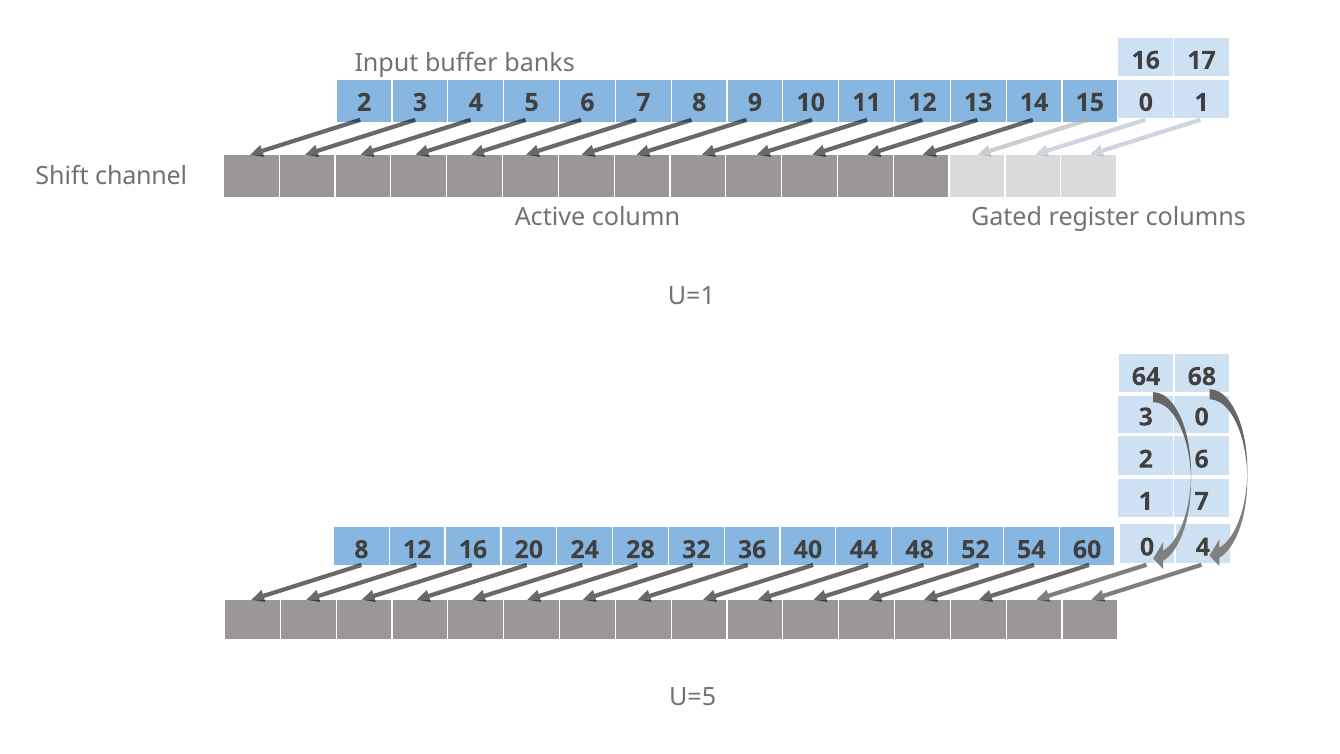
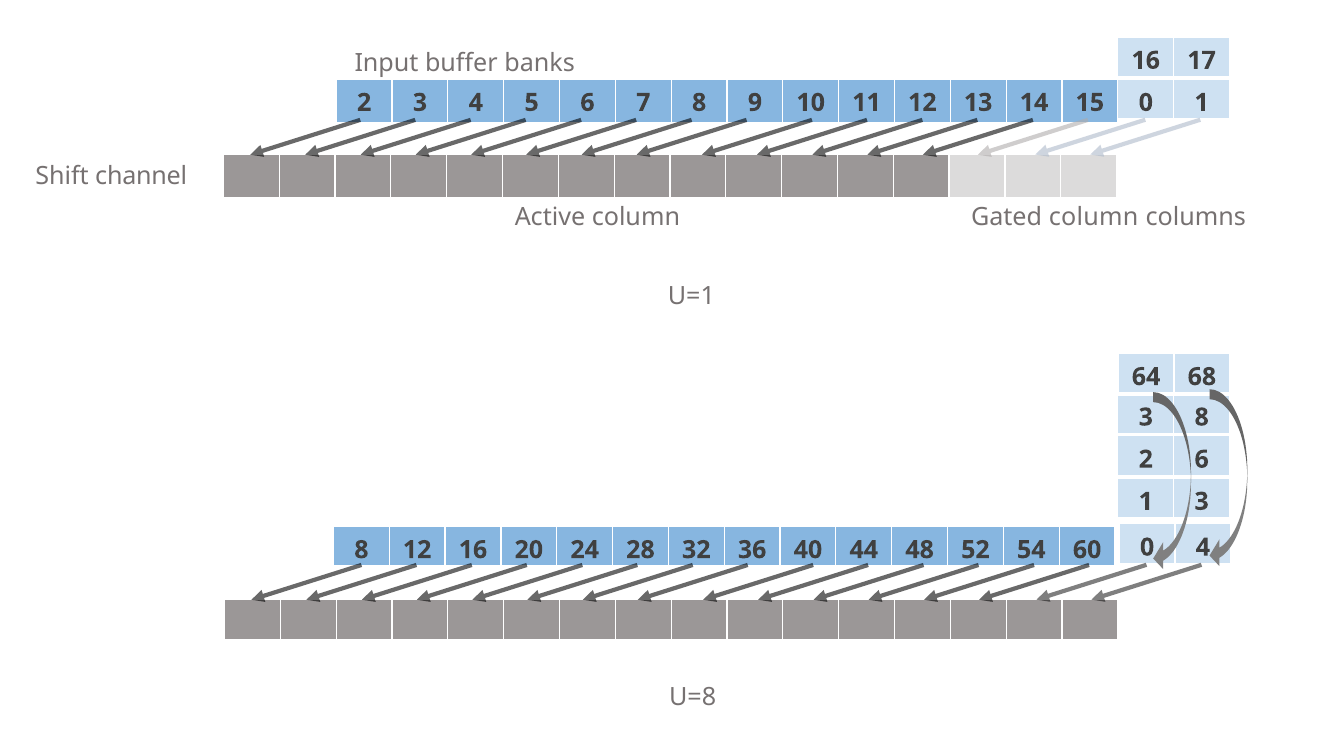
Gated register: register -> column
3 0: 0 -> 8
1 7: 7 -> 3
U=5: U=5 -> U=8
